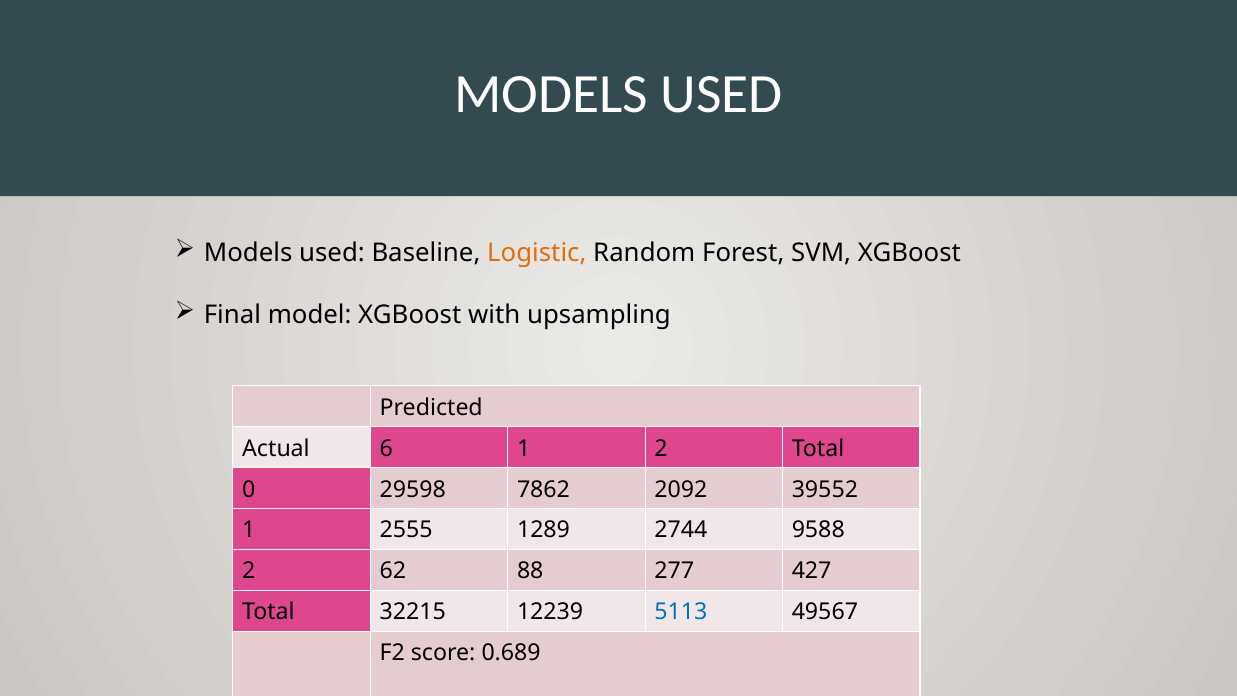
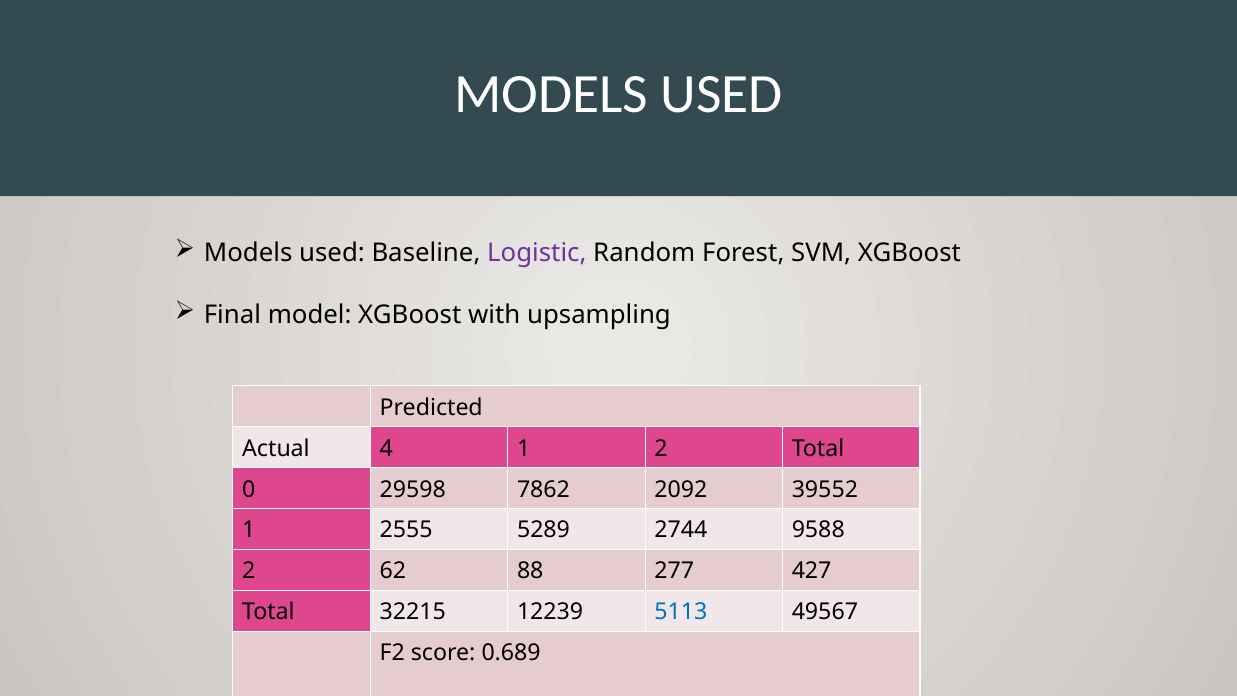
Logistic colour: orange -> purple
6: 6 -> 4
1289: 1289 -> 5289
